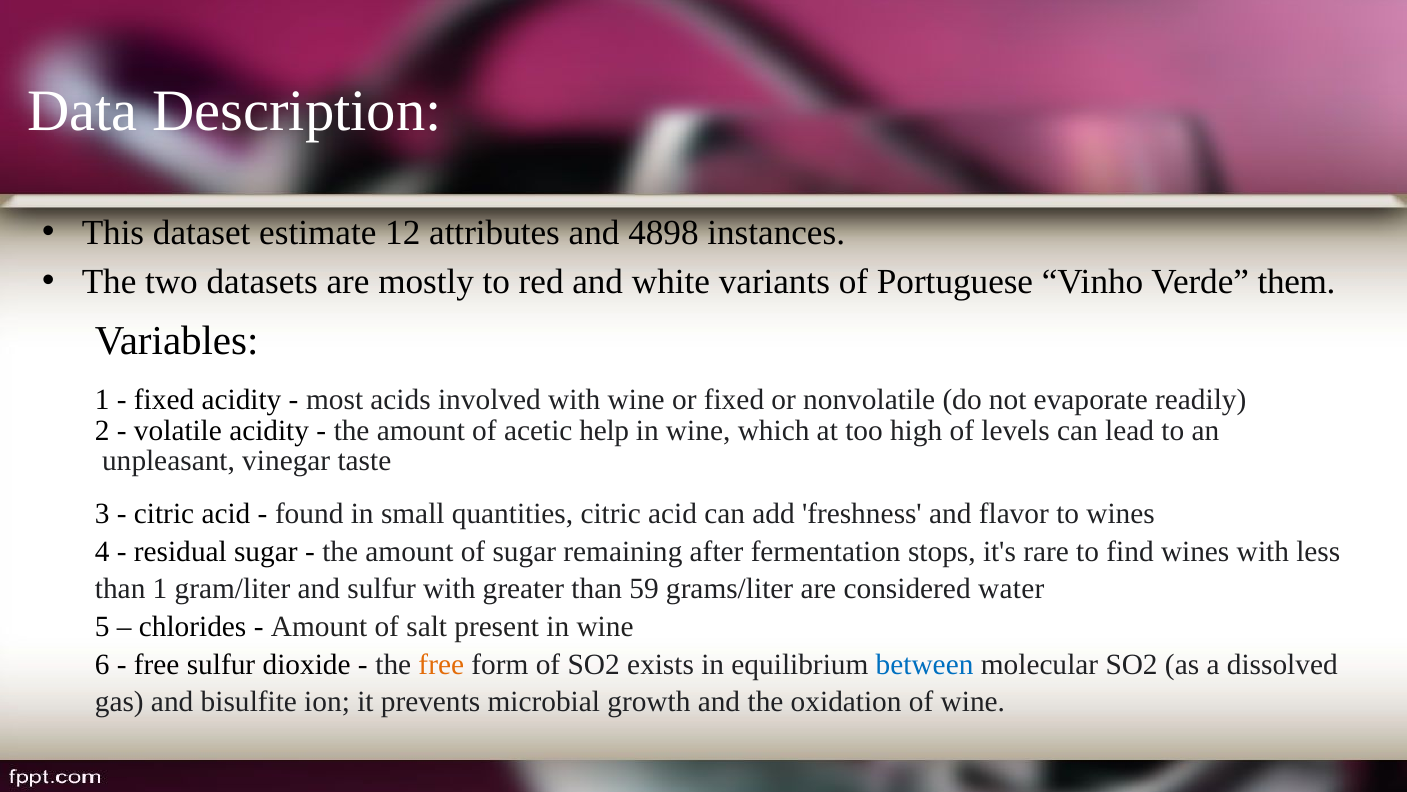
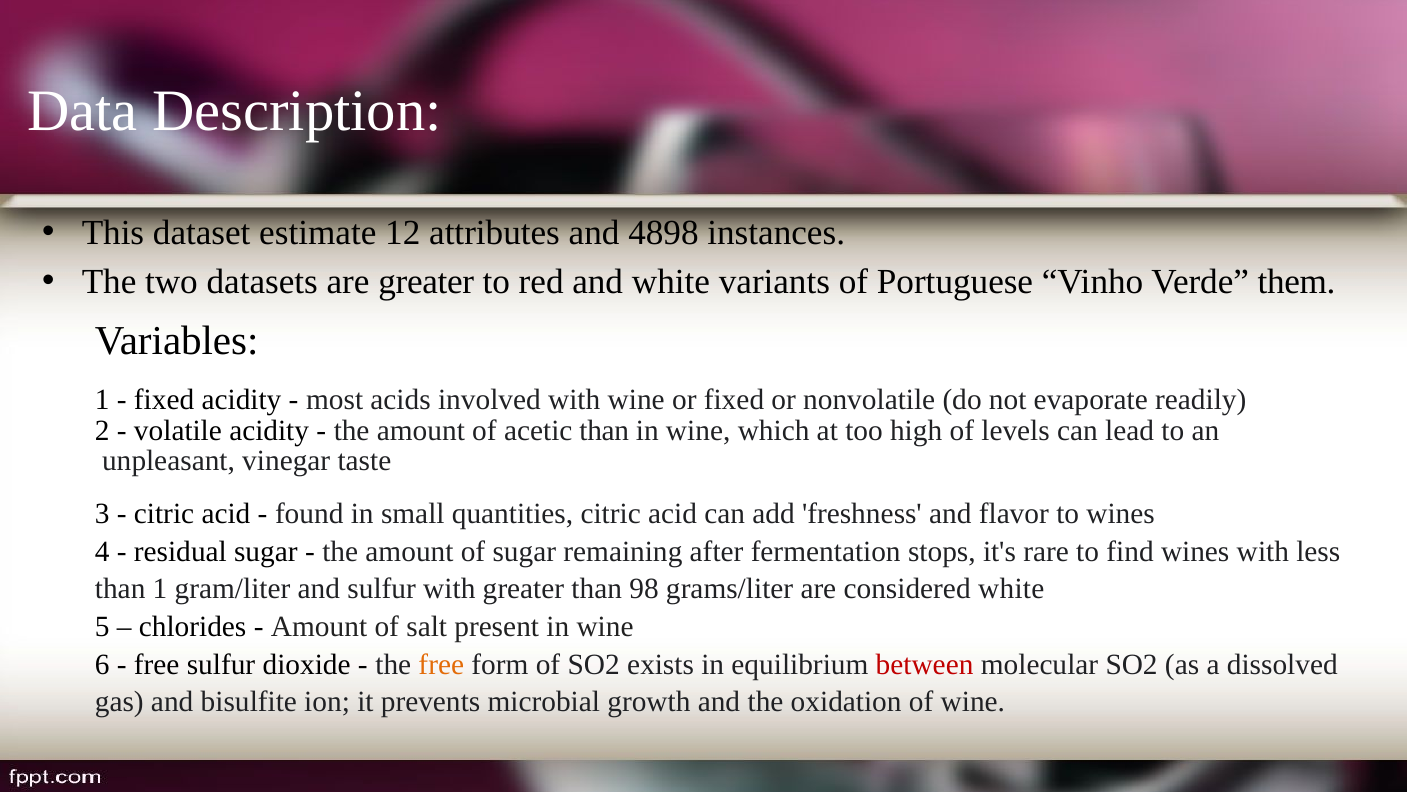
are mostly: mostly -> greater
acetic help: help -> than
59: 59 -> 98
considered water: water -> white
between colour: blue -> red
